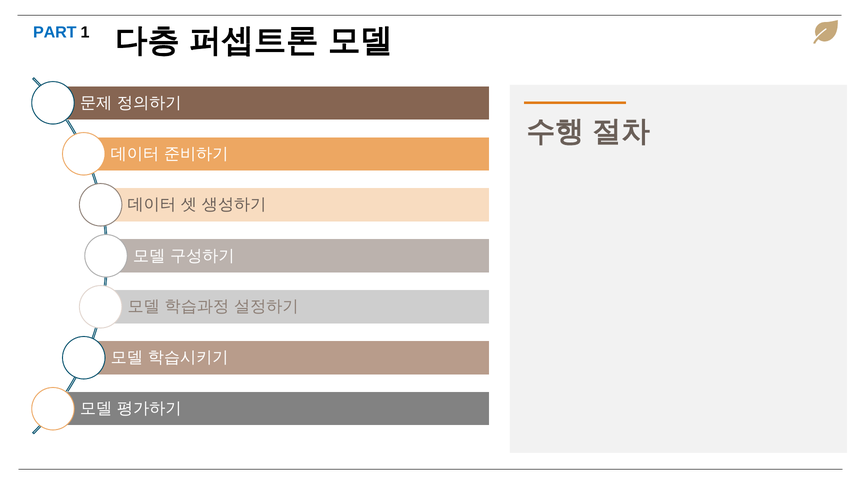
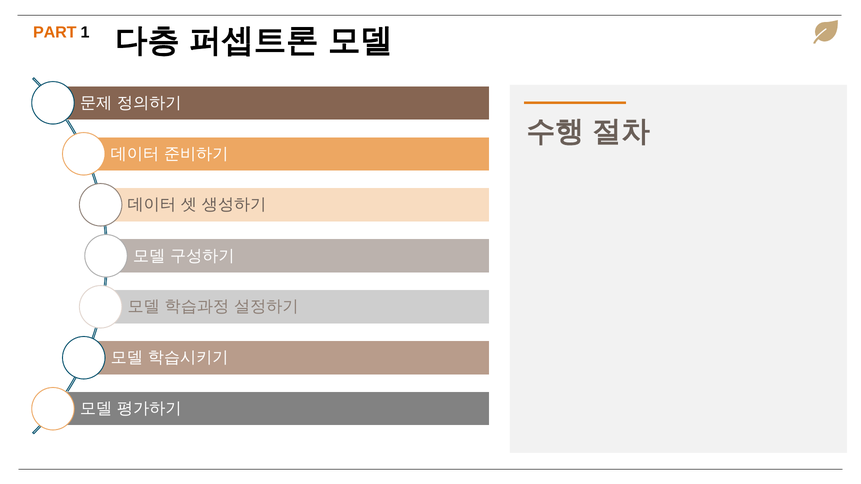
PART colour: blue -> orange
